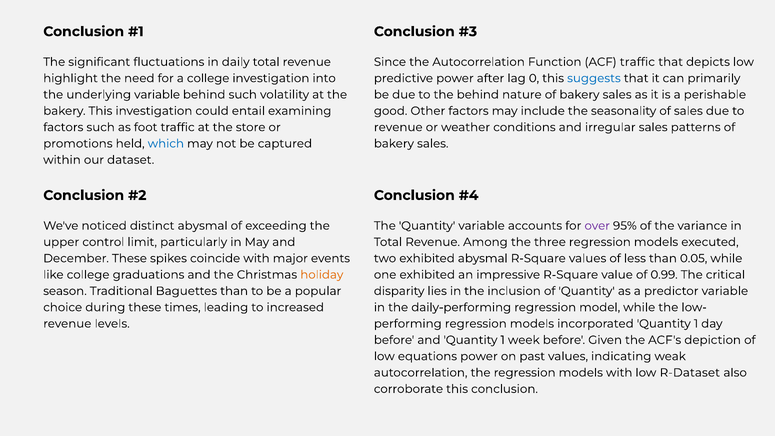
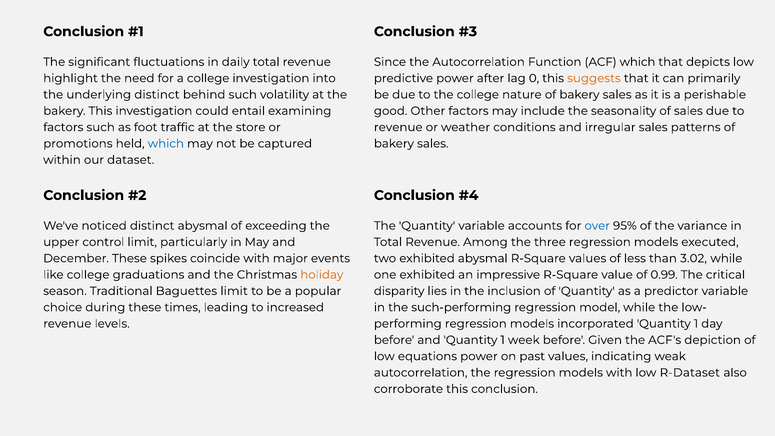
ACF traffic: traffic -> which
suggests colour: blue -> orange
underlying variable: variable -> distinct
the behind: behind -> college
over colour: purple -> blue
0.05: 0.05 -> 3.02
Baguettes than: than -> limit
daily-performing: daily-performing -> such-performing
